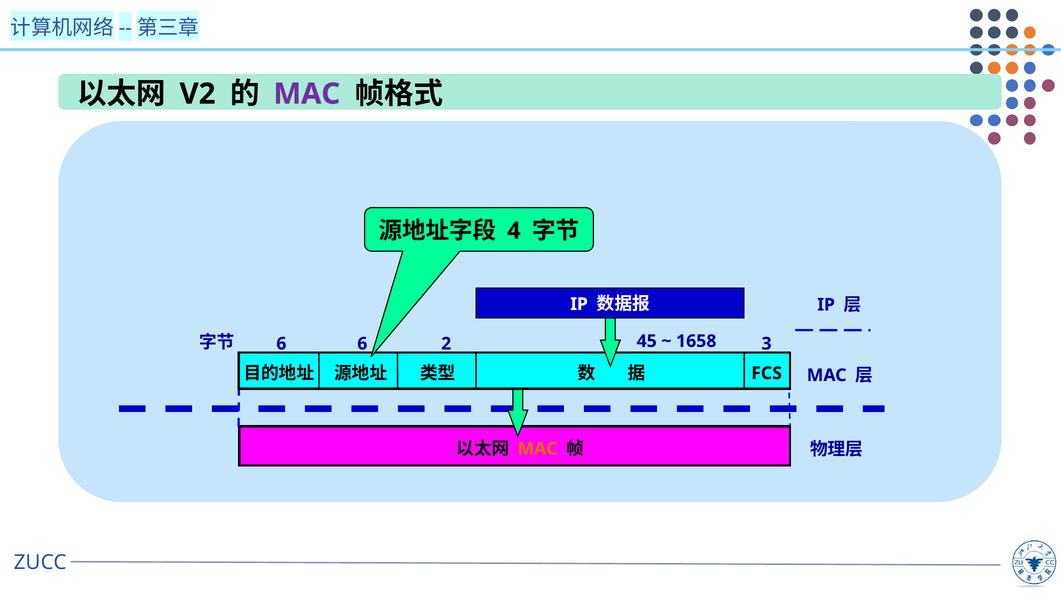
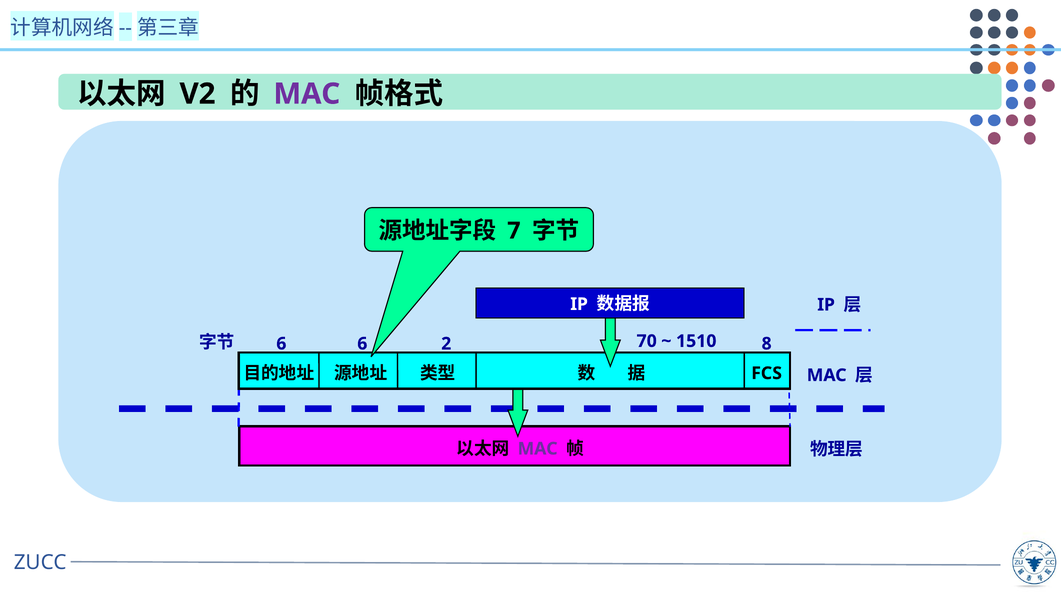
4: 4 -> 7
45: 45 -> 70
1658: 1658 -> 1510
3: 3 -> 8
MAC at (538, 449) colour: orange -> purple
